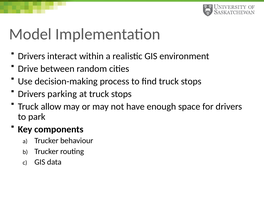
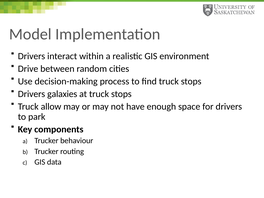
parking: parking -> galaxies
